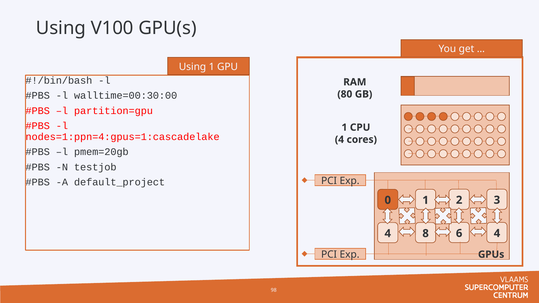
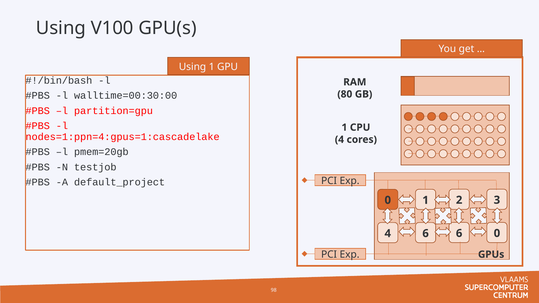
6 4: 4 -> 0
4 8: 8 -> 6
